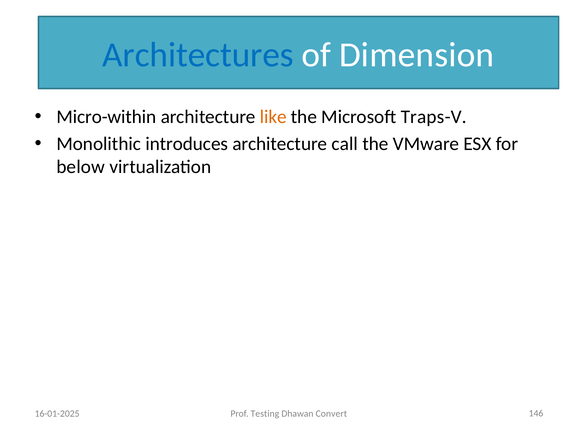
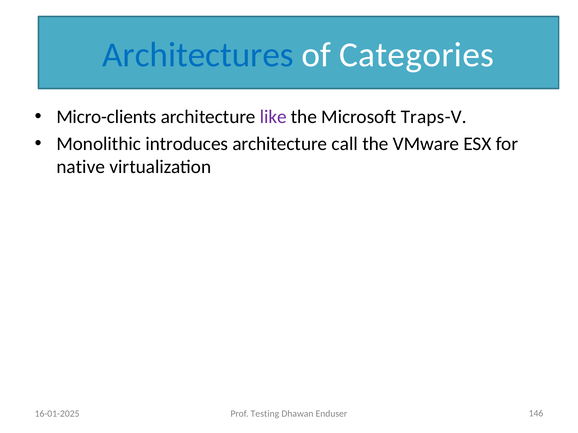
Dimension: Dimension -> Categories
Micro-within: Micro-within -> Micro-clients
like colour: orange -> purple
below: below -> native
Convert: Convert -> Enduser
